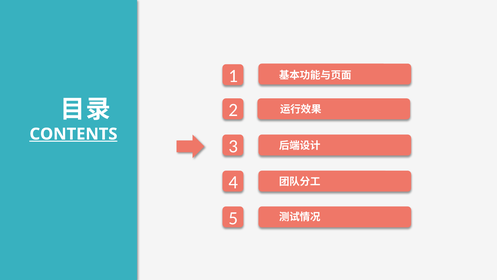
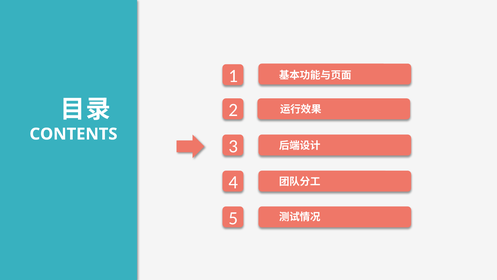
CONTENTS underline: present -> none
